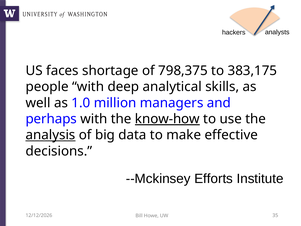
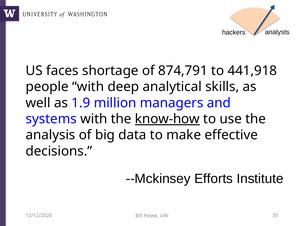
798,375: 798,375 -> 874,791
383,175: 383,175 -> 441,918
1.0: 1.0 -> 1.9
perhaps: perhaps -> systems
analysis underline: present -> none
